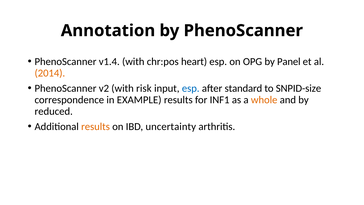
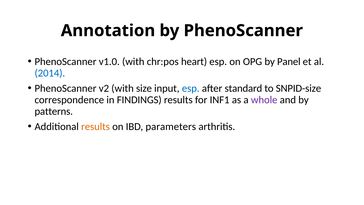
v1.4: v1.4 -> v1.0
2014 colour: orange -> blue
risk: risk -> size
EXAMPLE: EXAMPLE -> FINDINGS
whole colour: orange -> purple
reduced: reduced -> patterns
uncertainty: uncertainty -> parameters
